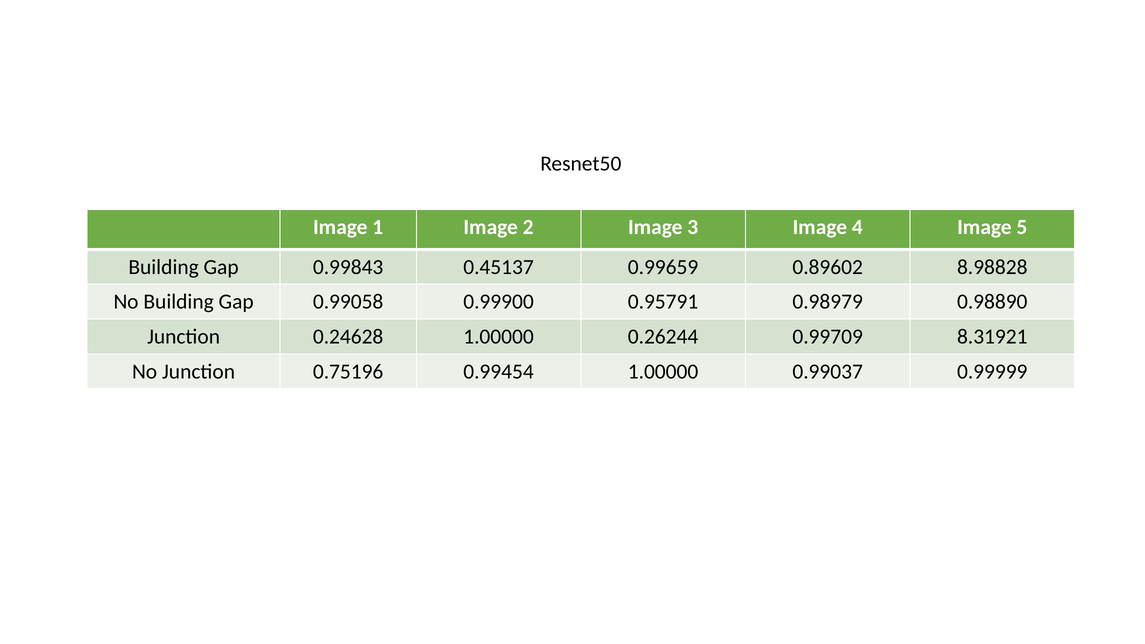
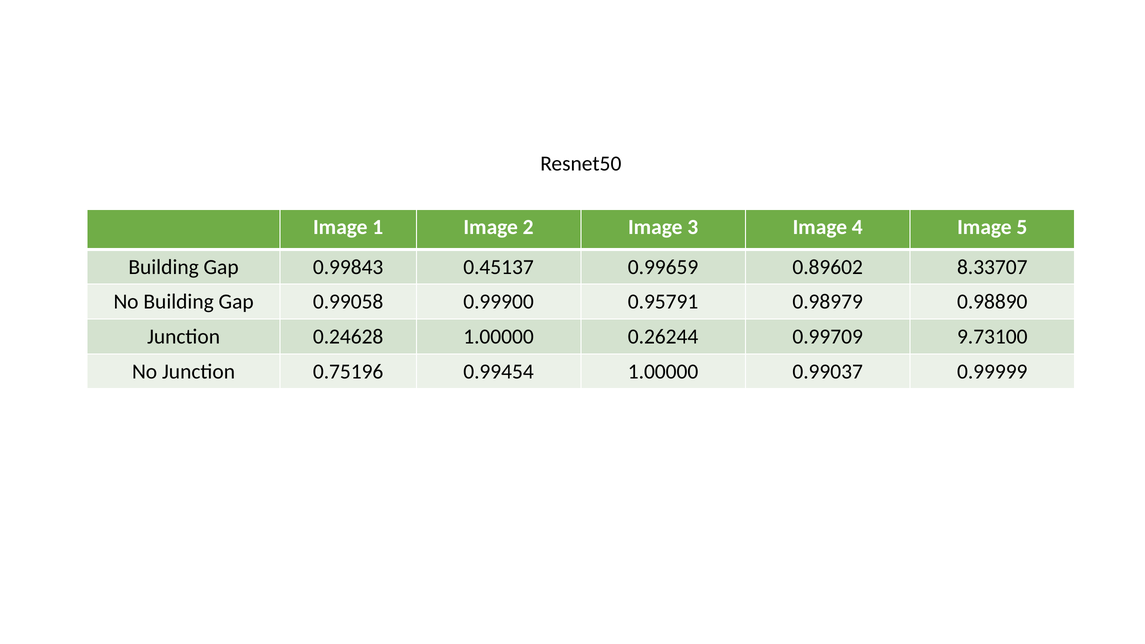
8.98828: 8.98828 -> 8.33707
8.31921: 8.31921 -> 9.73100
